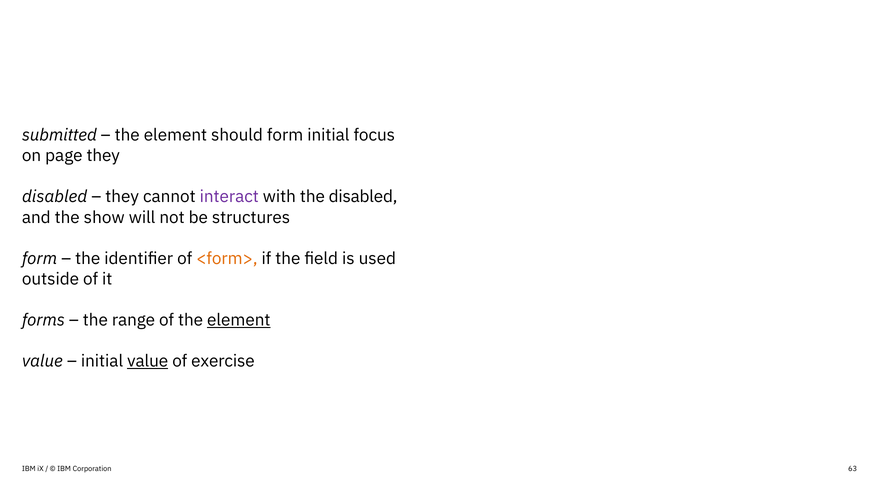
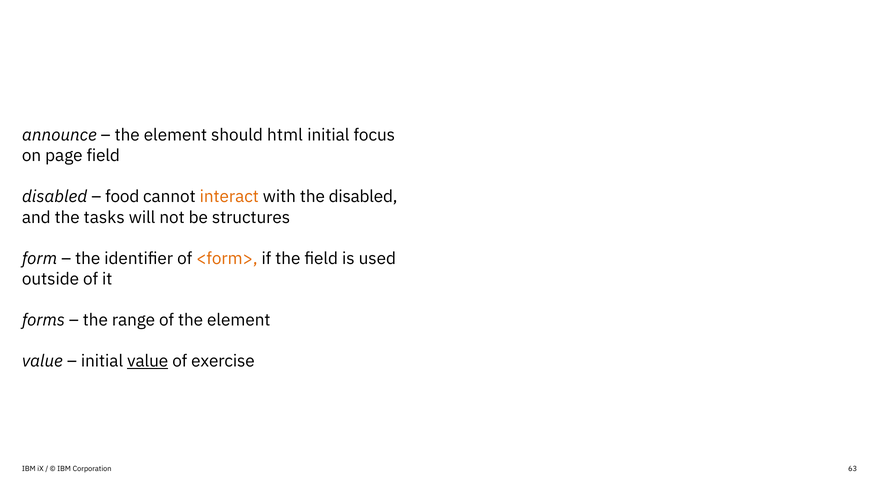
submitted: submitted -> announce
should form: form -> html
page they: they -> field
they at (122, 197): they -> food
interact colour: purple -> orange
show: show -> tasks
element at (239, 320) underline: present -> none
